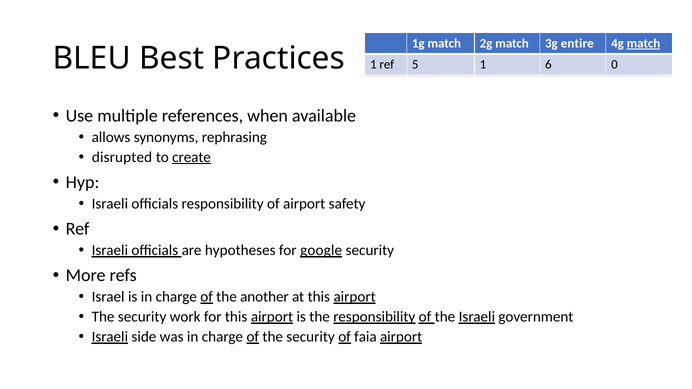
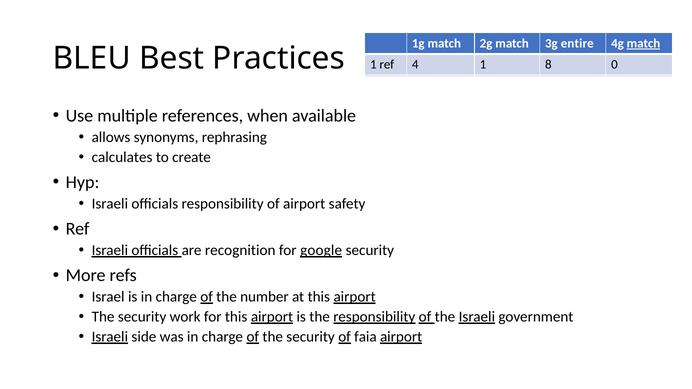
1 ref 5: 5 -> 4
6: 6 -> 8
disrupted: disrupted -> calculates
create underline: present -> none
hypotheses: hypotheses -> recognition
another: another -> number
